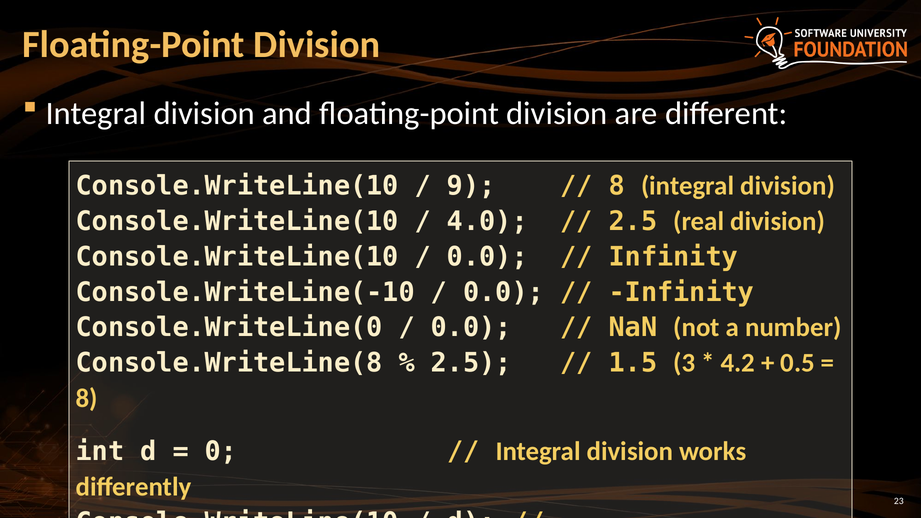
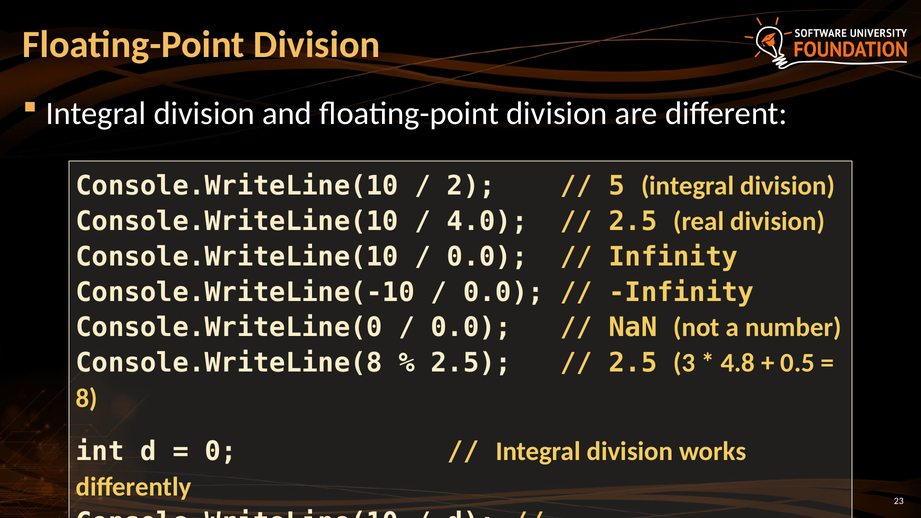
9: 9 -> 2
8 at (617, 186): 8 -> 5
1.5 at (633, 363): 1.5 -> 2.5
4.2: 4.2 -> 4.8
